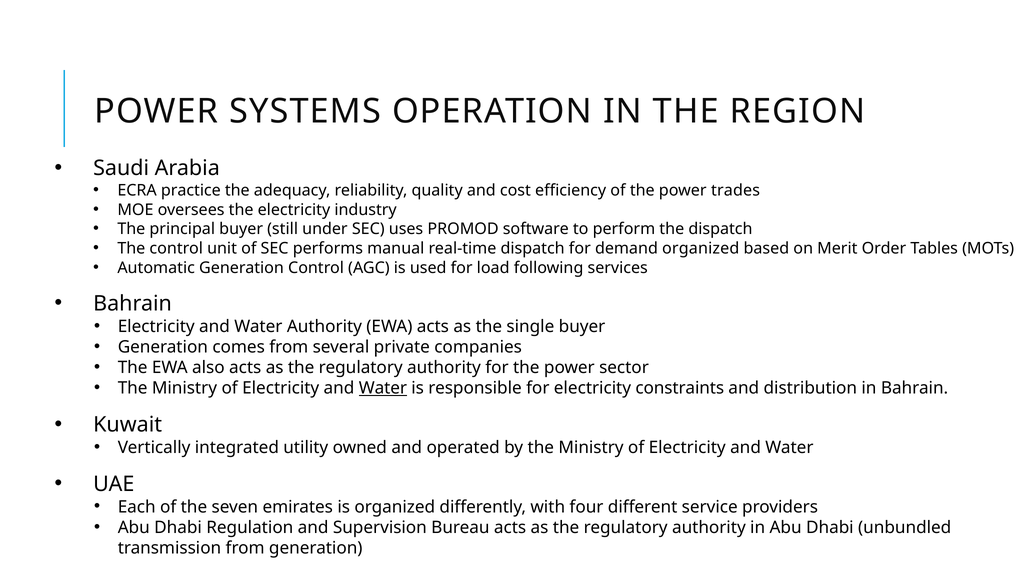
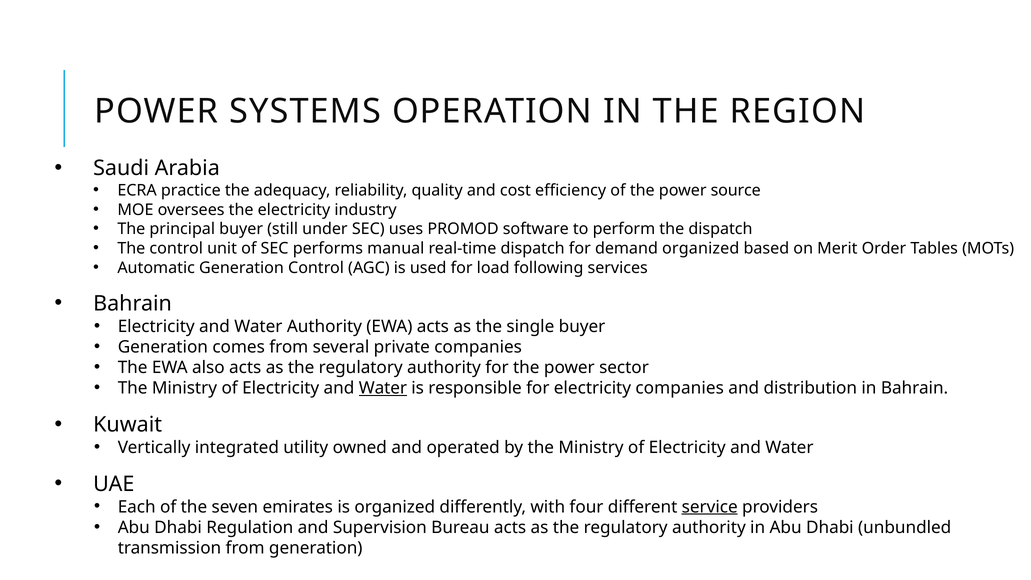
trades: trades -> source
electricity constraints: constraints -> companies
service underline: none -> present
